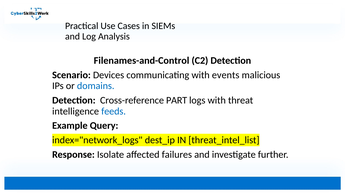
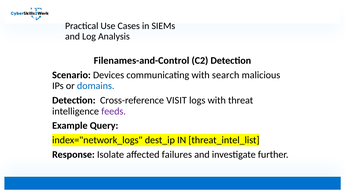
events: events -> search
PART: PART -> VISIT
feeds colour: blue -> purple
